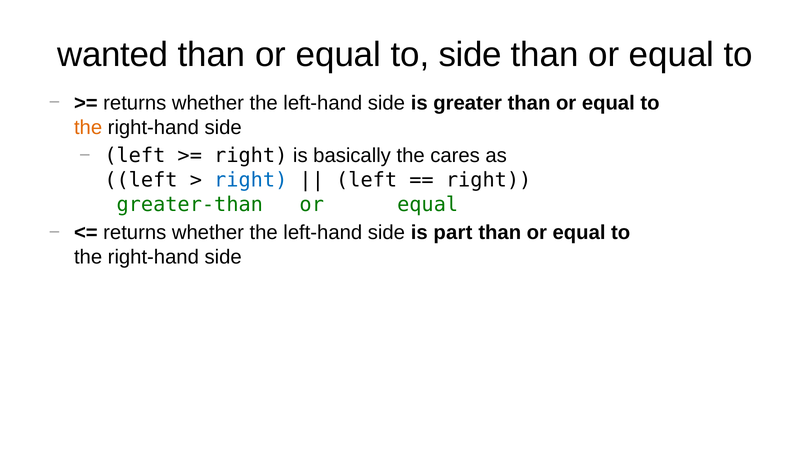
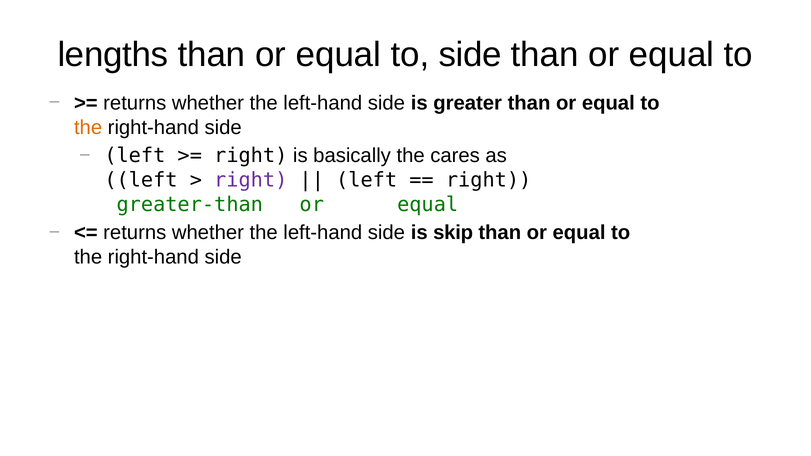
wanted: wanted -> lengths
right at (251, 180) colour: blue -> purple
part: part -> skip
